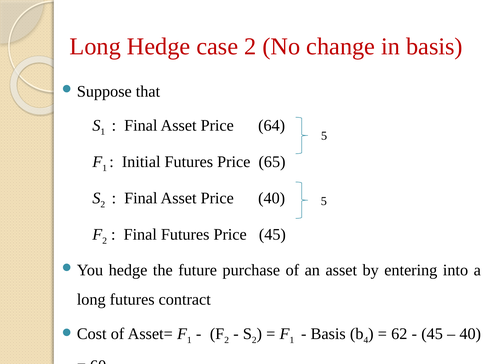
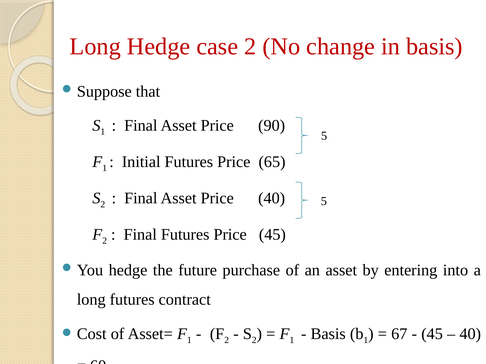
64: 64 -> 90
4 at (366, 341): 4 -> 1
62: 62 -> 67
